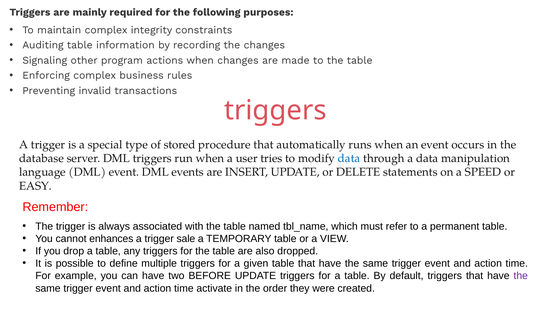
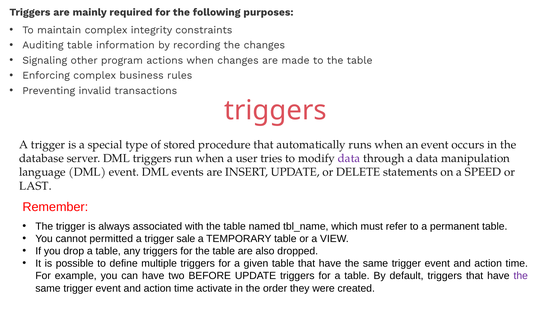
data at (349, 158) colour: blue -> purple
EASY: EASY -> LAST
enhances: enhances -> permitted
